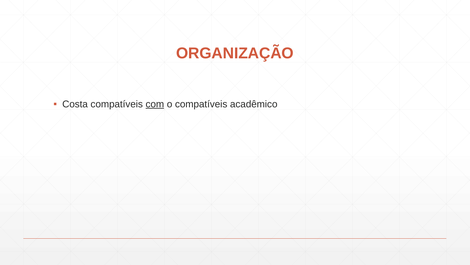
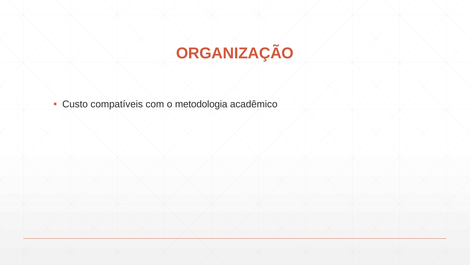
Costa: Costa -> Custo
com underline: present -> none
o compatíveis: compatíveis -> metodologia
